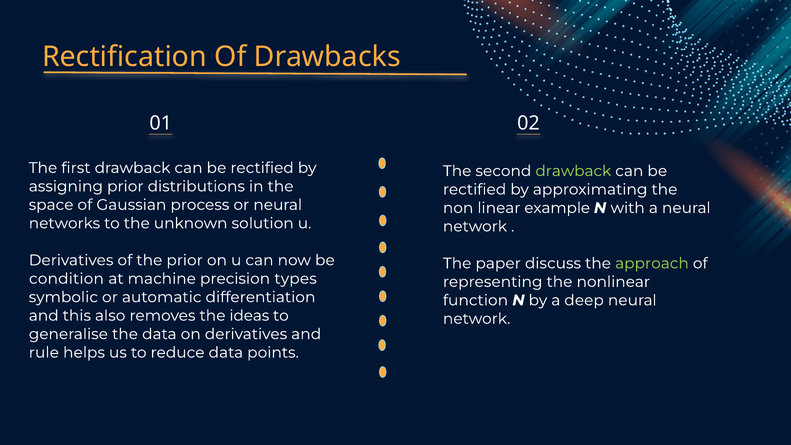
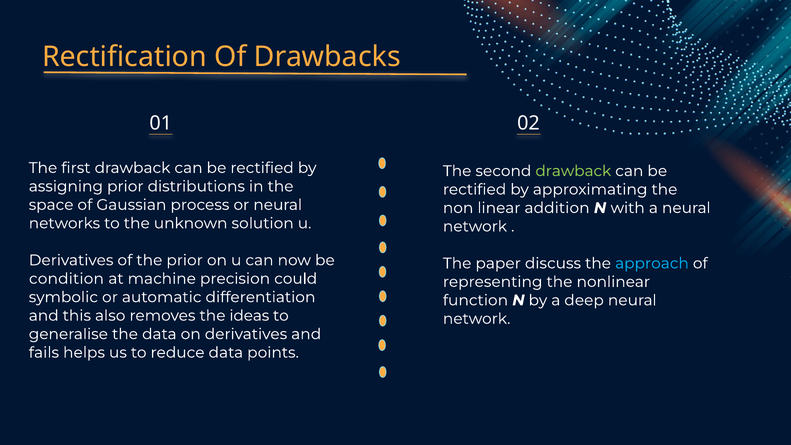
example: example -> addition
approach colour: light green -> light blue
types: types -> could
rule: rule -> fails
